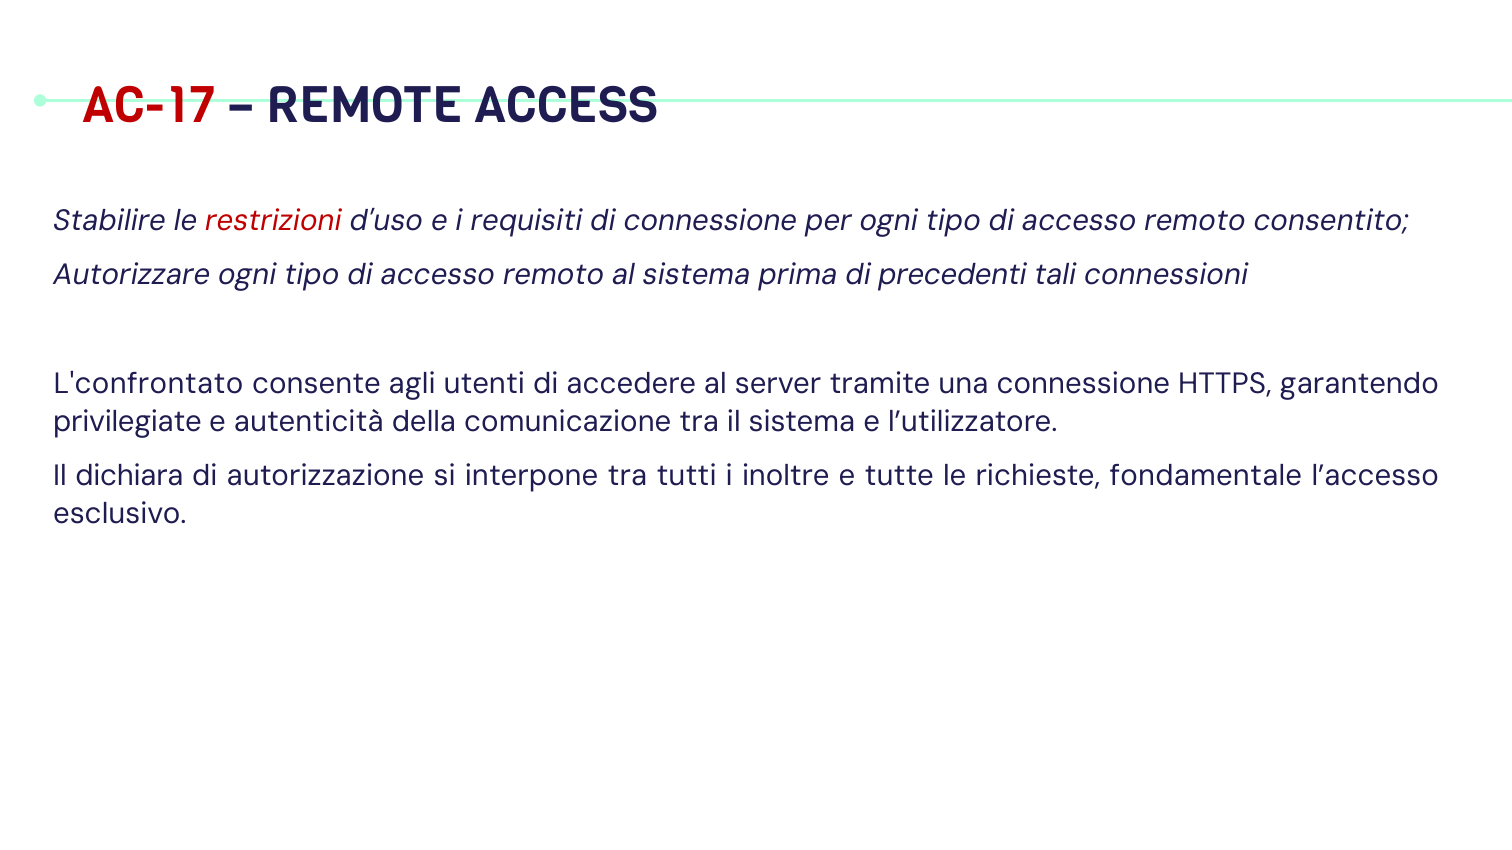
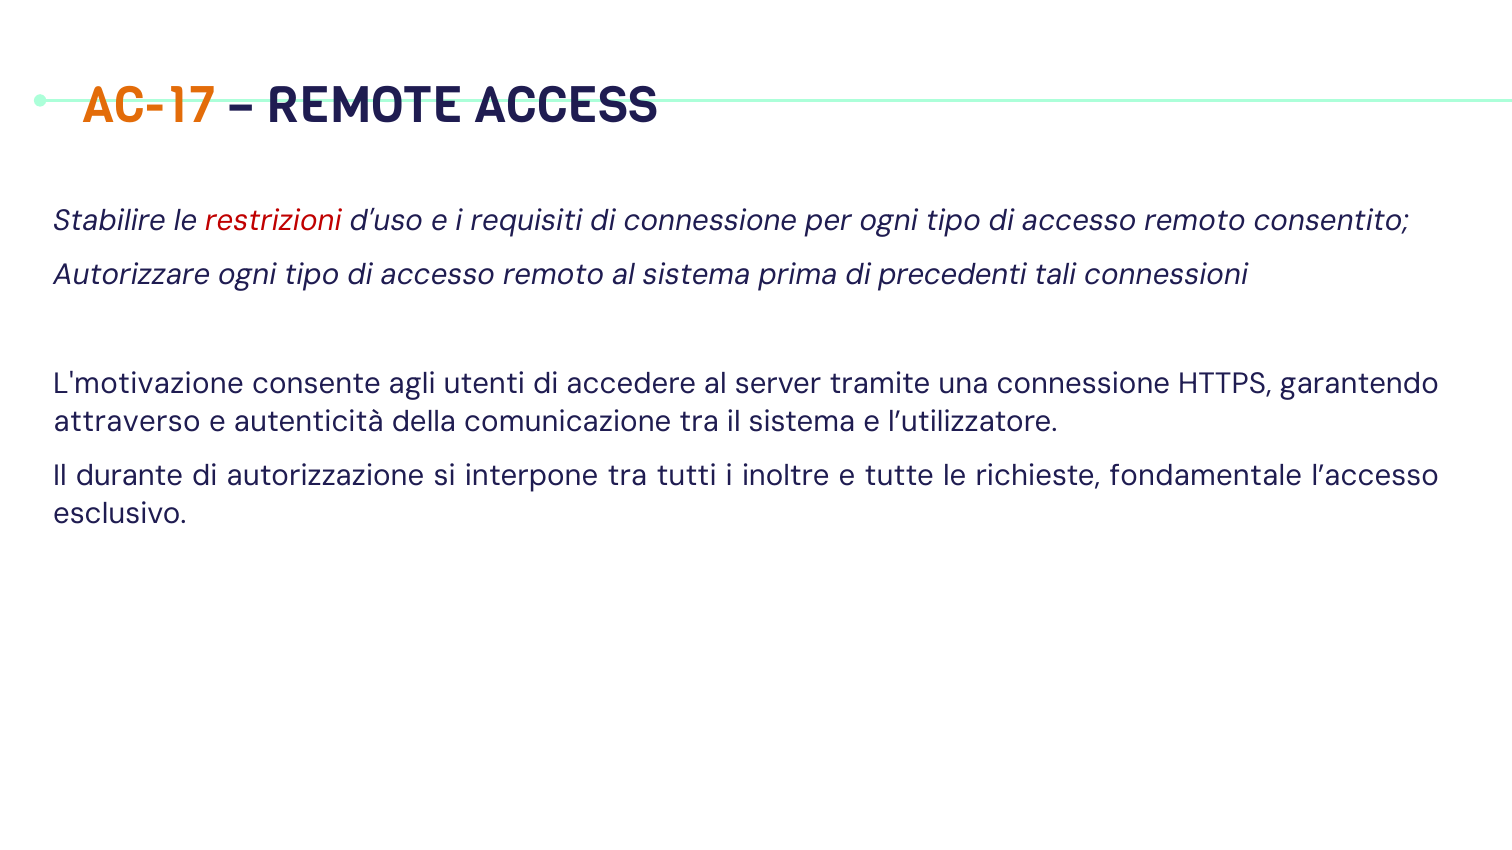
AC-17 colour: red -> orange
L'confrontato: L'confrontato -> L'motivazione
privilegiate: privilegiate -> attraverso
dichiara: dichiara -> durante
